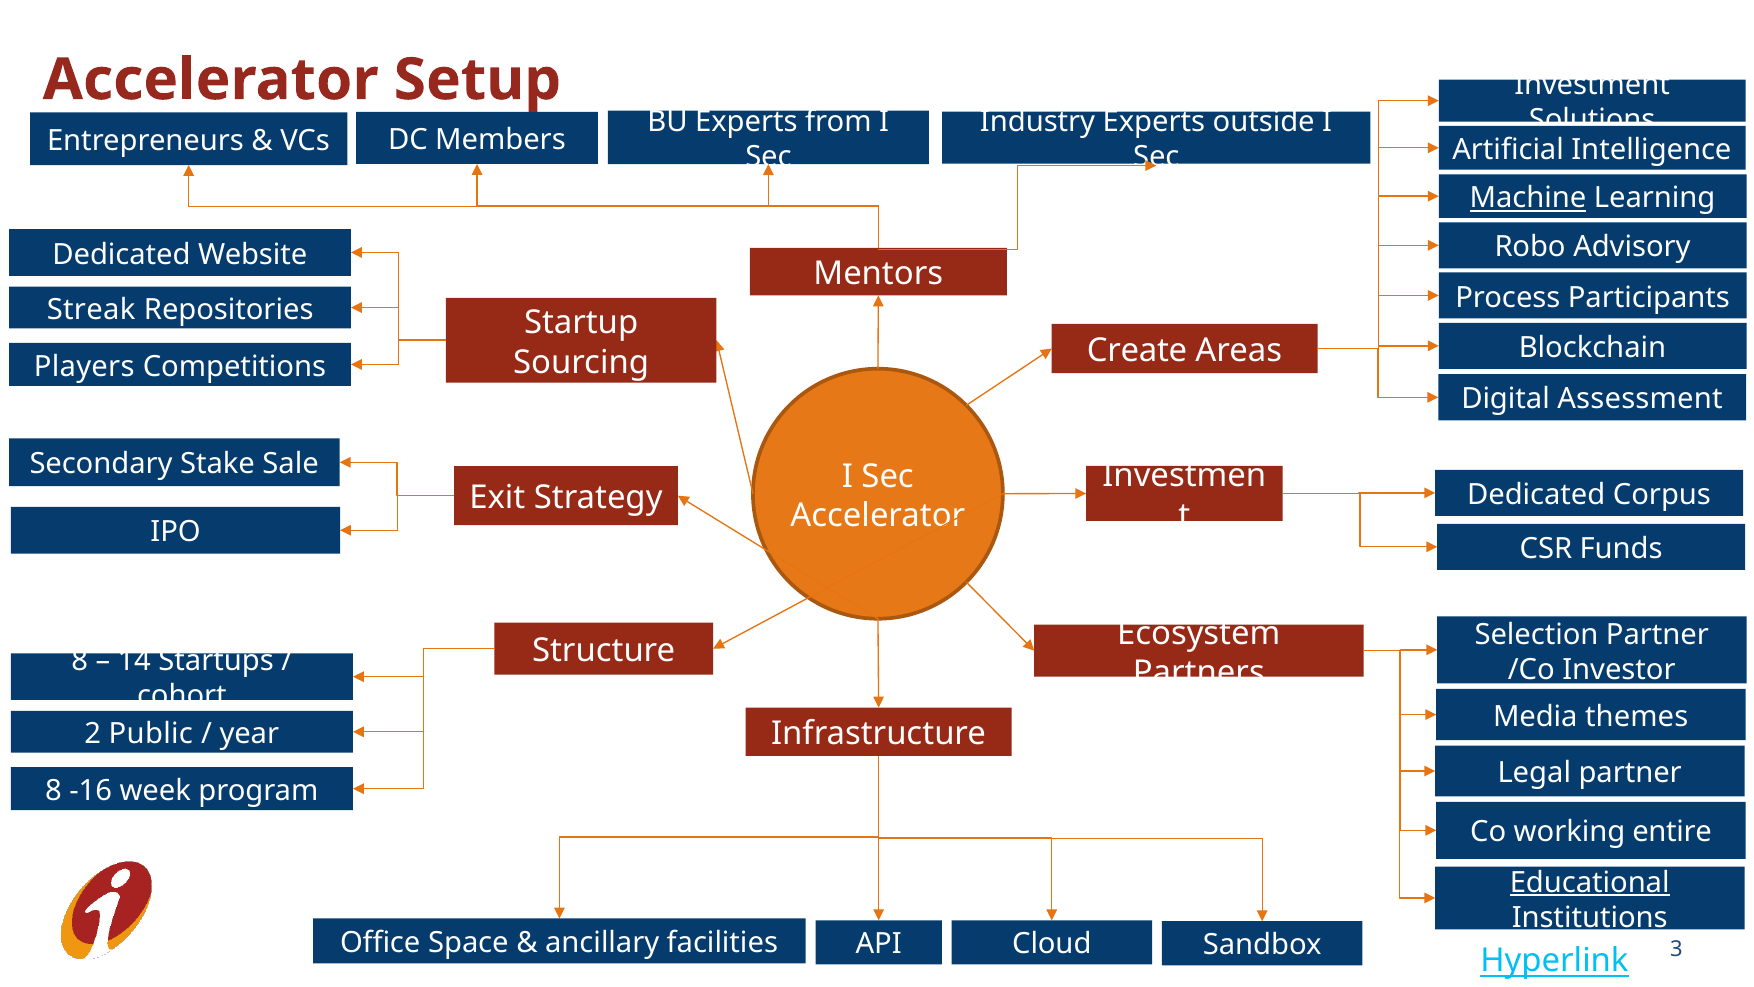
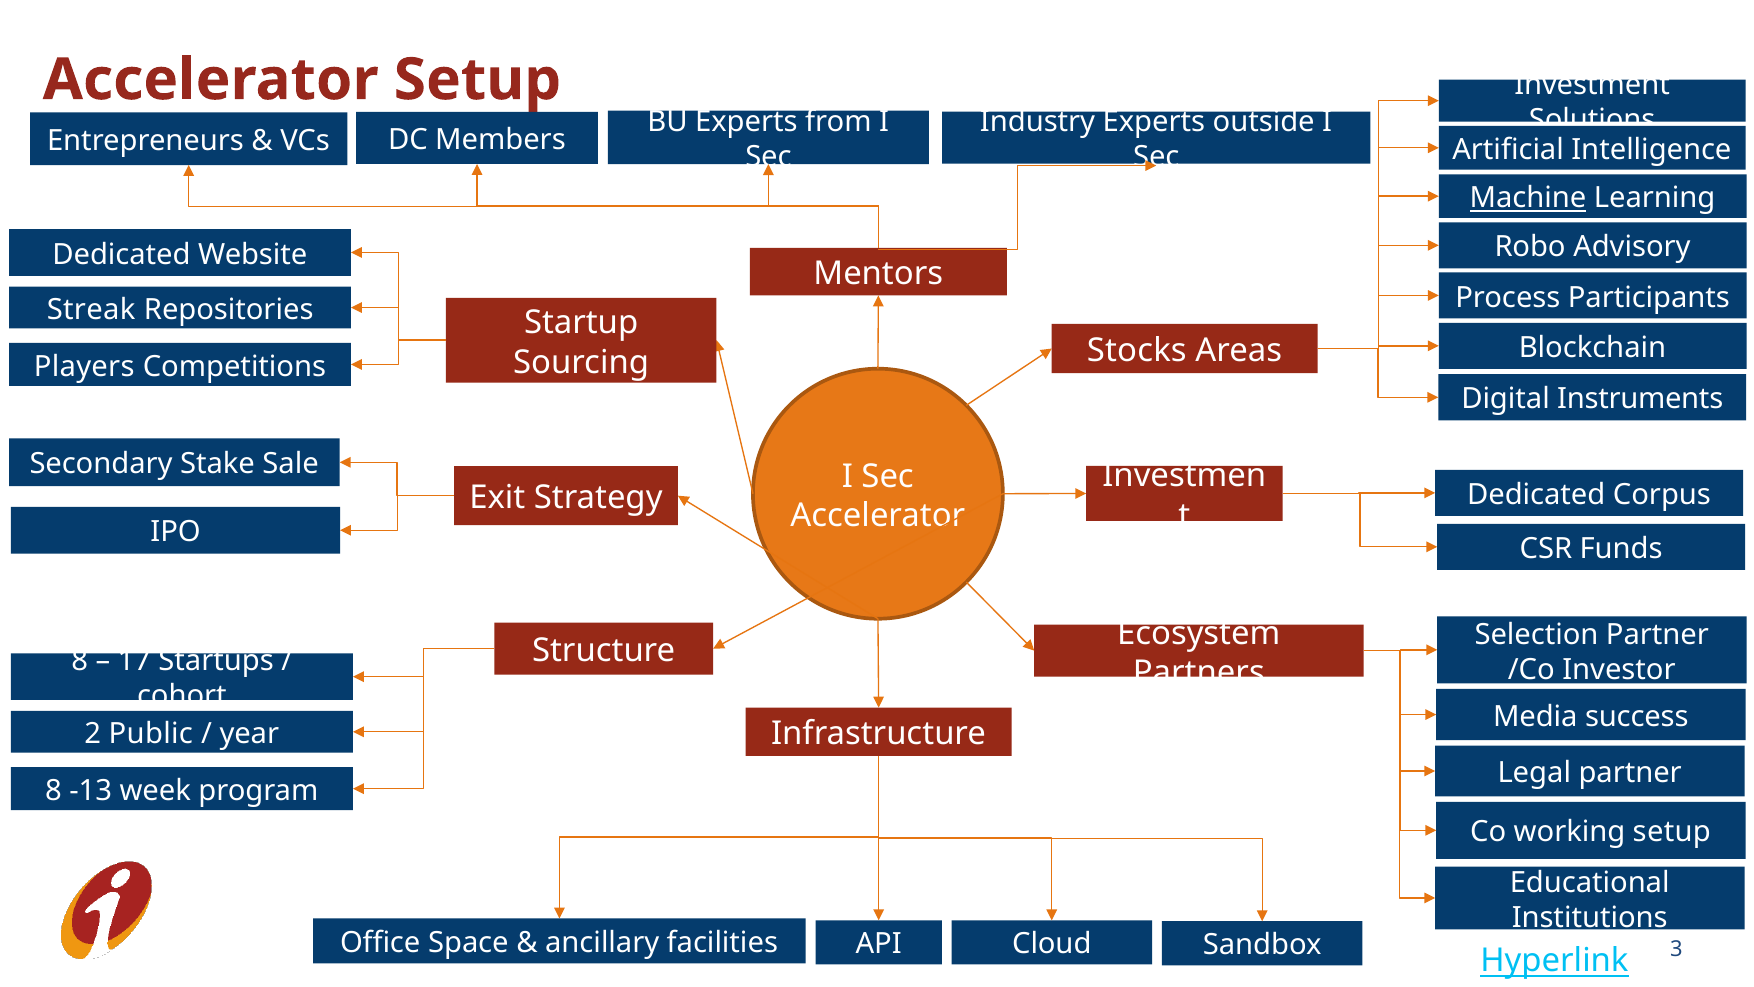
Create: Create -> Stocks
Assessment: Assessment -> Instruments
14: 14 -> 17
themes: themes -> success
-16: -16 -> -13
working entire: entire -> setup
Educational underline: present -> none
